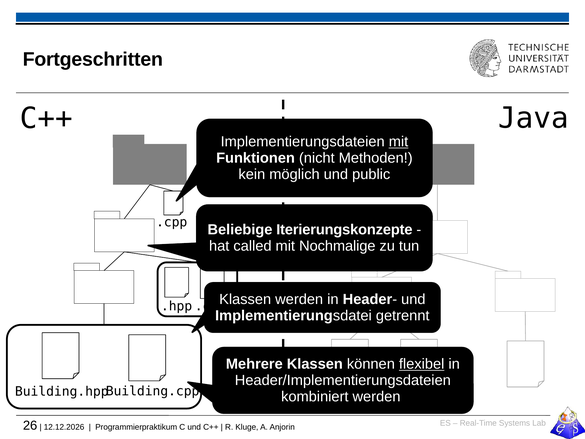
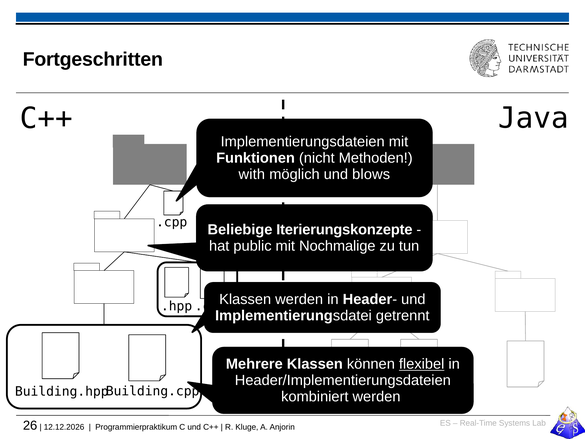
mit at (399, 142) underline: present -> none
kein: kein -> with
public: public -> blows
called: called -> public
